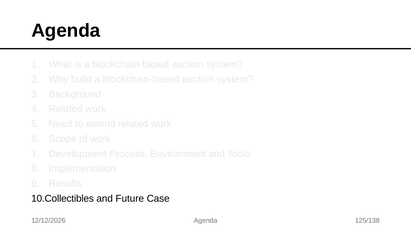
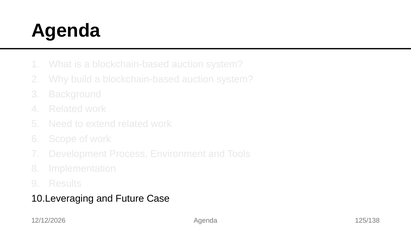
10.Collectibles: 10.Collectibles -> 10.Leveraging
